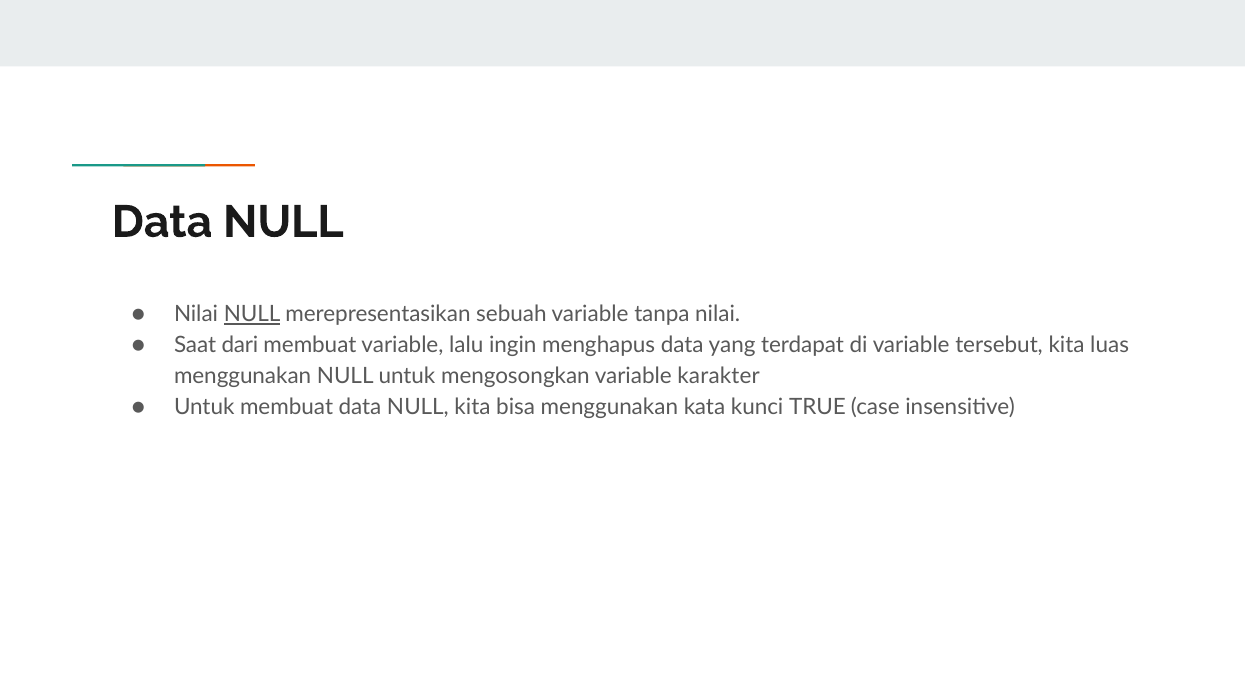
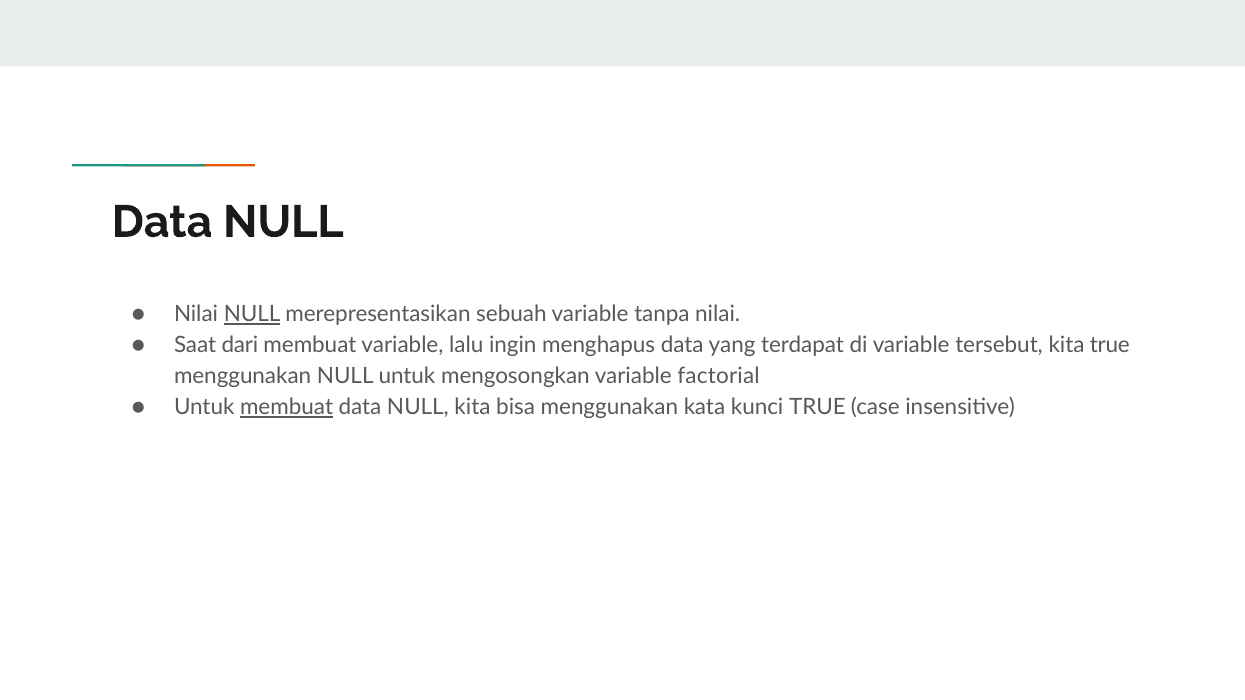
kita luas: luas -> true
karakter: karakter -> factorial
membuat at (287, 408) underline: none -> present
